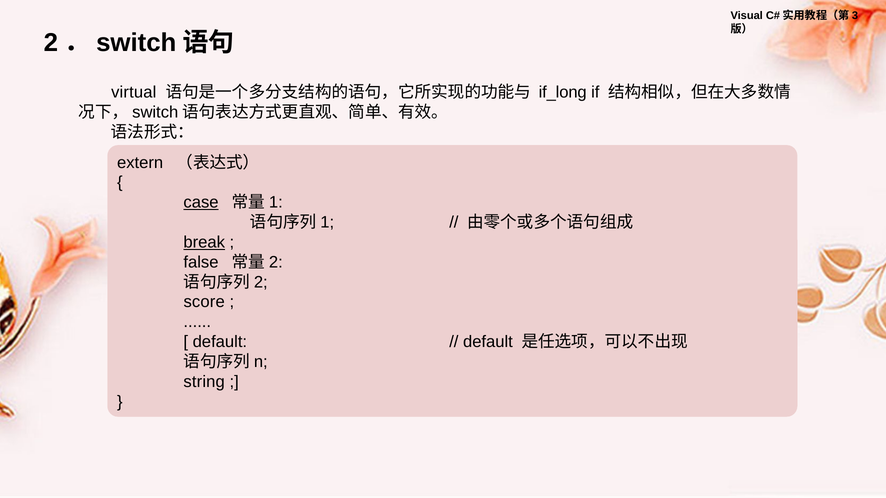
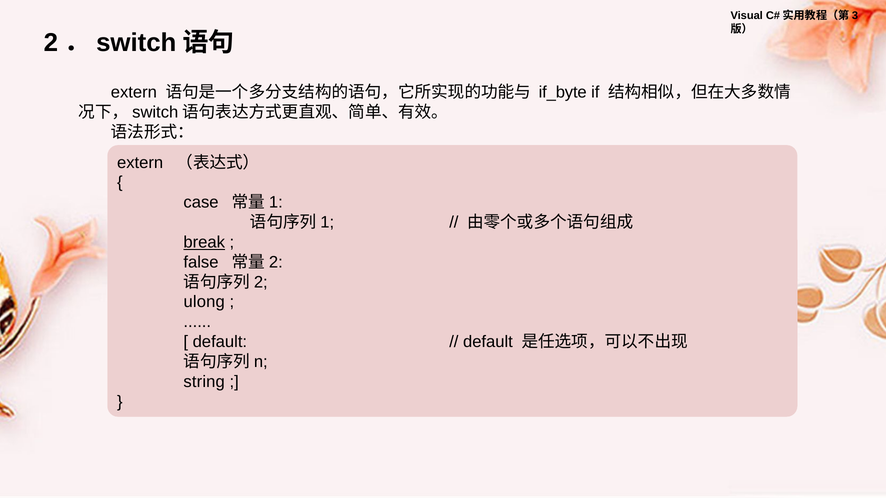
virtual at (134, 92): virtual -> extern
if_long: if_long -> if_byte
case underline: present -> none
score: score -> ulong
